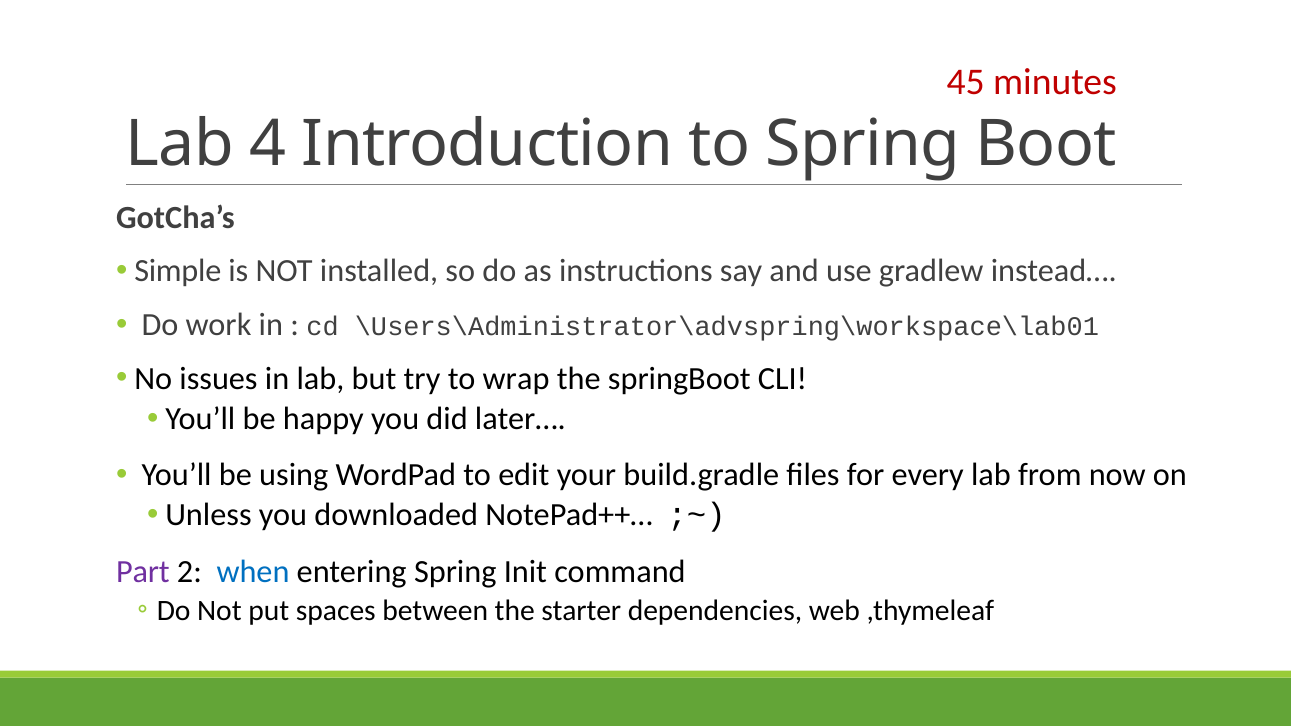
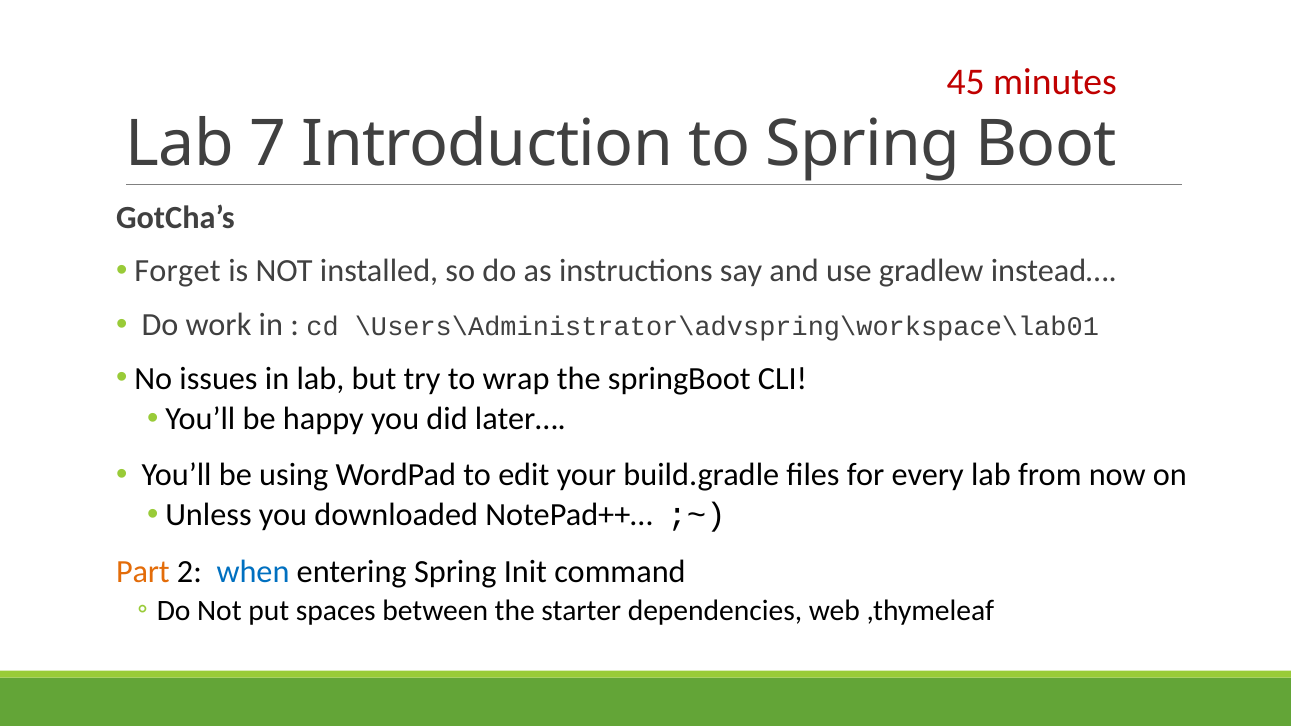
4: 4 -> 7
Simple: Simple -> Forget
Part colour: purple -> orange
